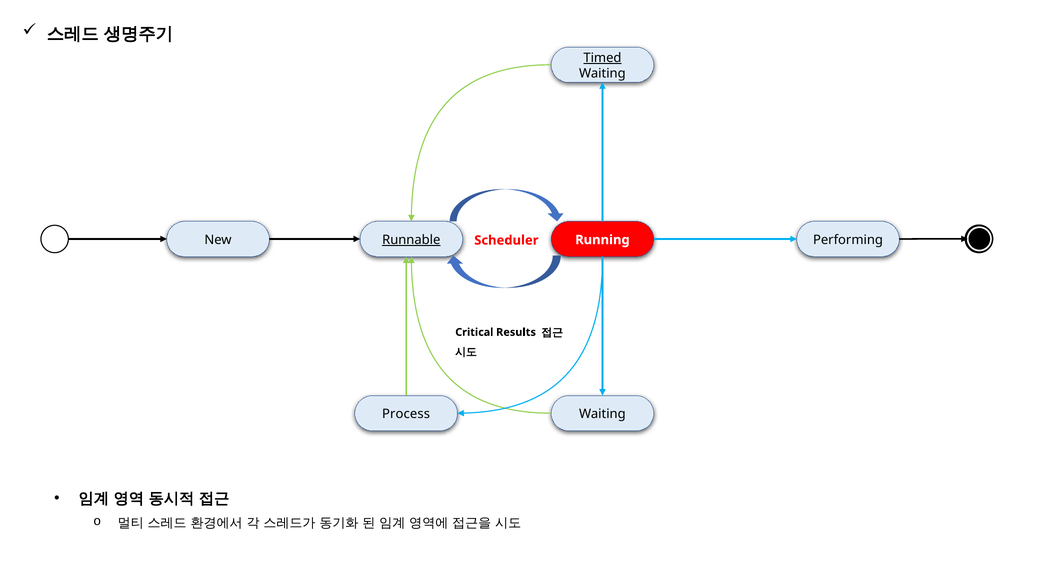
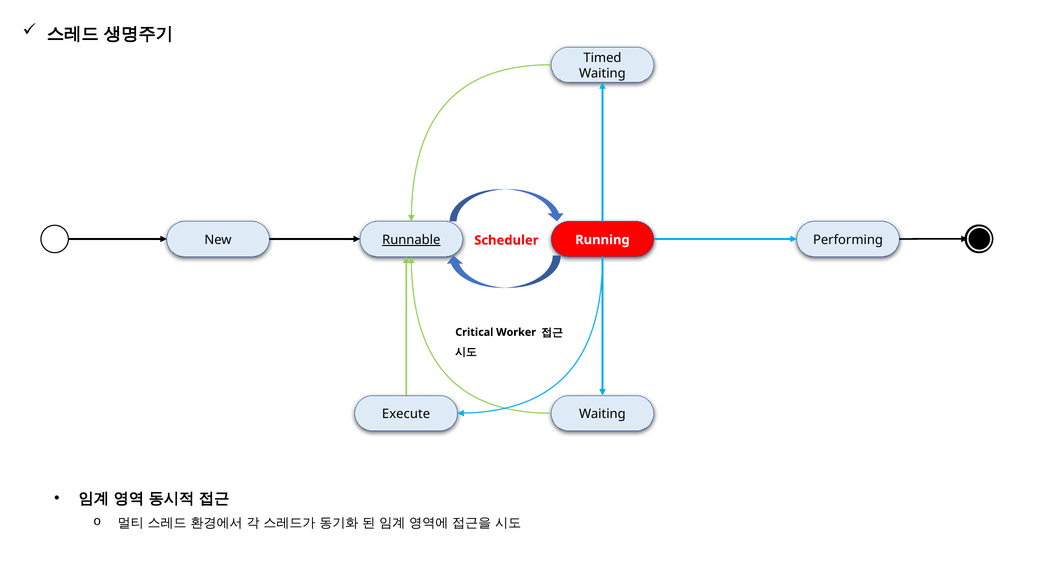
Timed underline: present -> none
Results: Results -> Worker
Process: Process -> Execute
